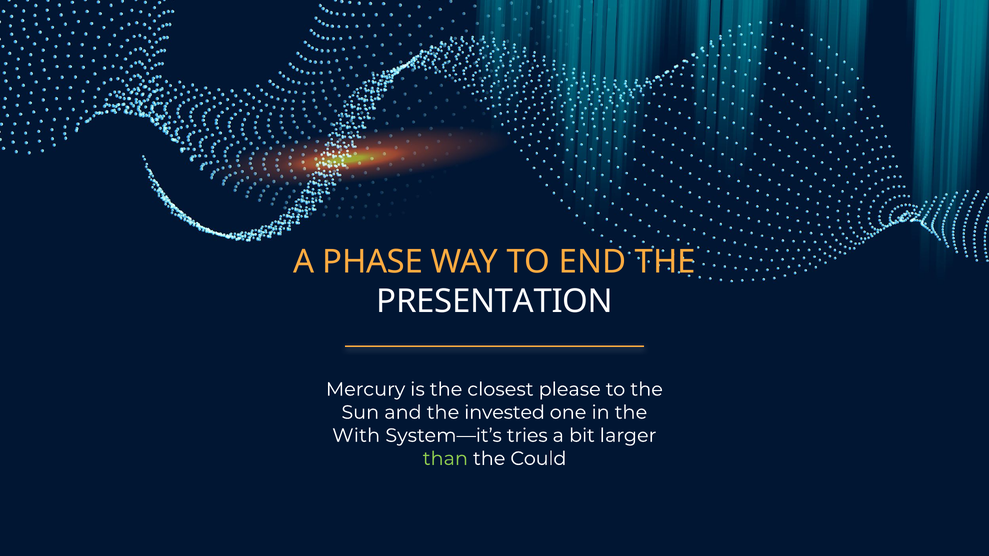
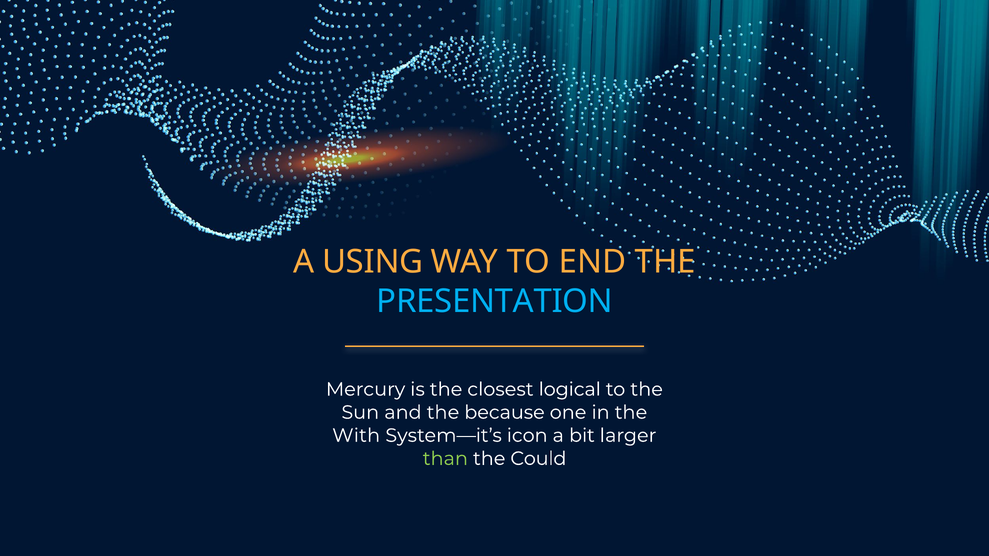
PHASE: PHASE -> USING
PRESENTATION colour: white -> light blue
please: please -> logical
invested: invested -> because
tries: tries -> icon
